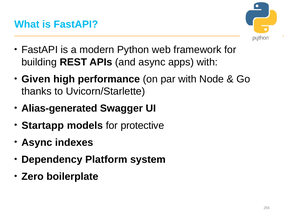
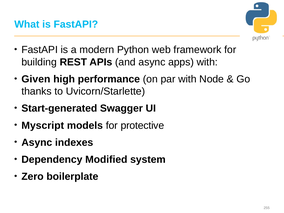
Alias-generated: Alias-generated -> Start-generated
Startapp: Startapp -> Myscript
Platform: Platform -> Modified
